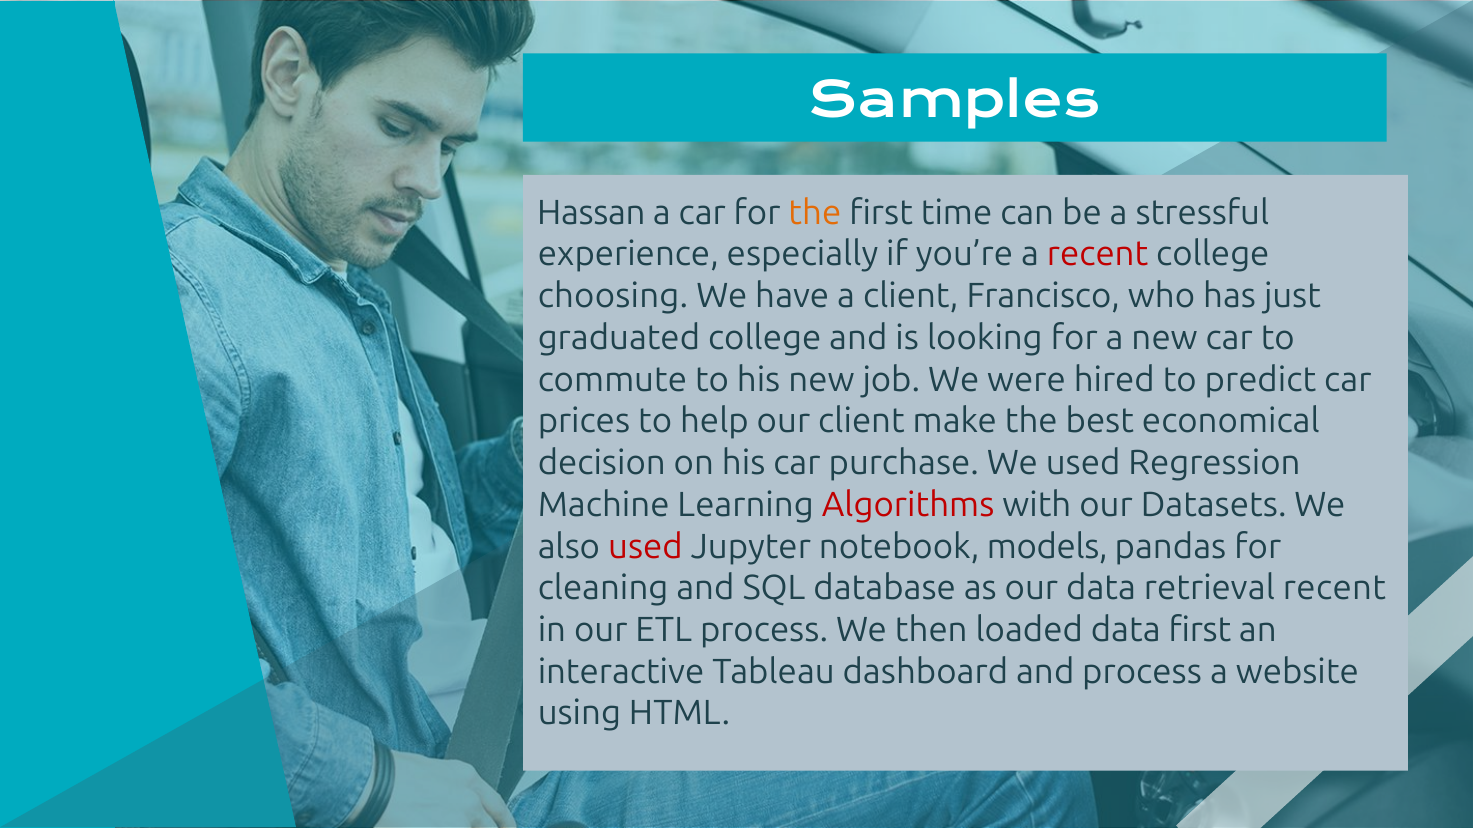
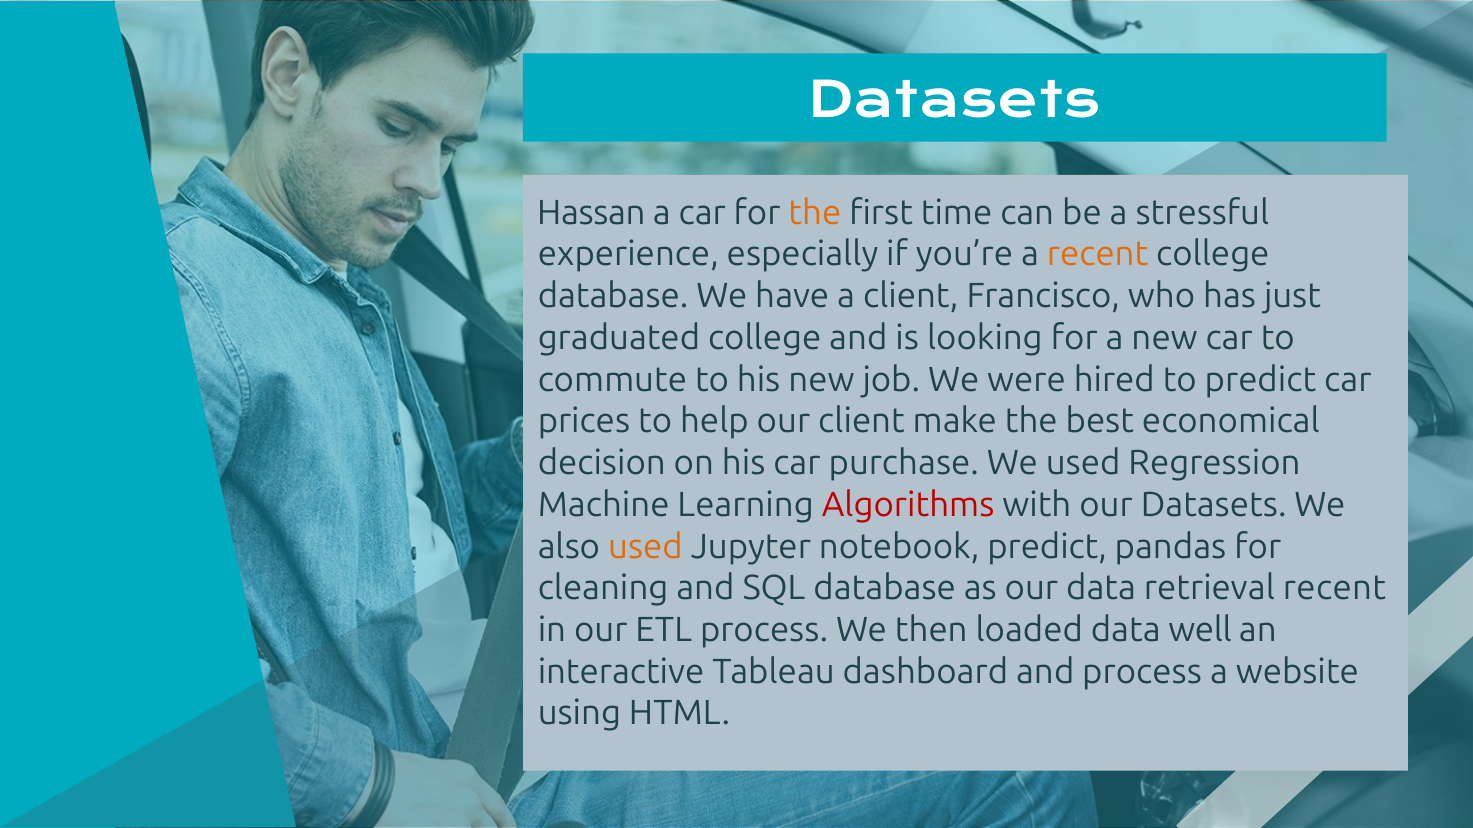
Samples at (955, 101): Samples -> Datasets
recent at (1098, 255) colour: red -> orange
choosing at (613, 296): choosing -> database
used at (645, 547) colour: red -> orange
notebook models: models -> predict
data first: first -> well
